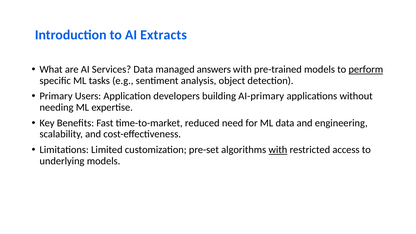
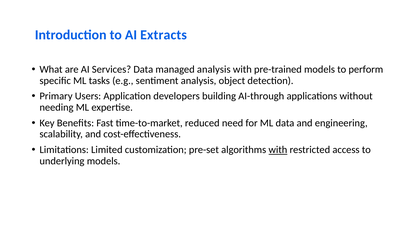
managed answers: answers -> analysis
perform underline: present -> none
AI-primary: AI-primary -> AI-through
